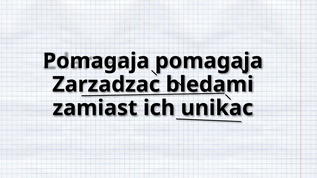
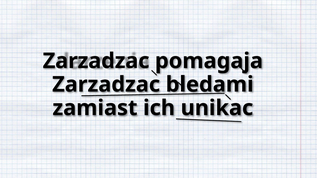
Pomagaja at (96, 61): Pomagaja -> Zarzadzac
